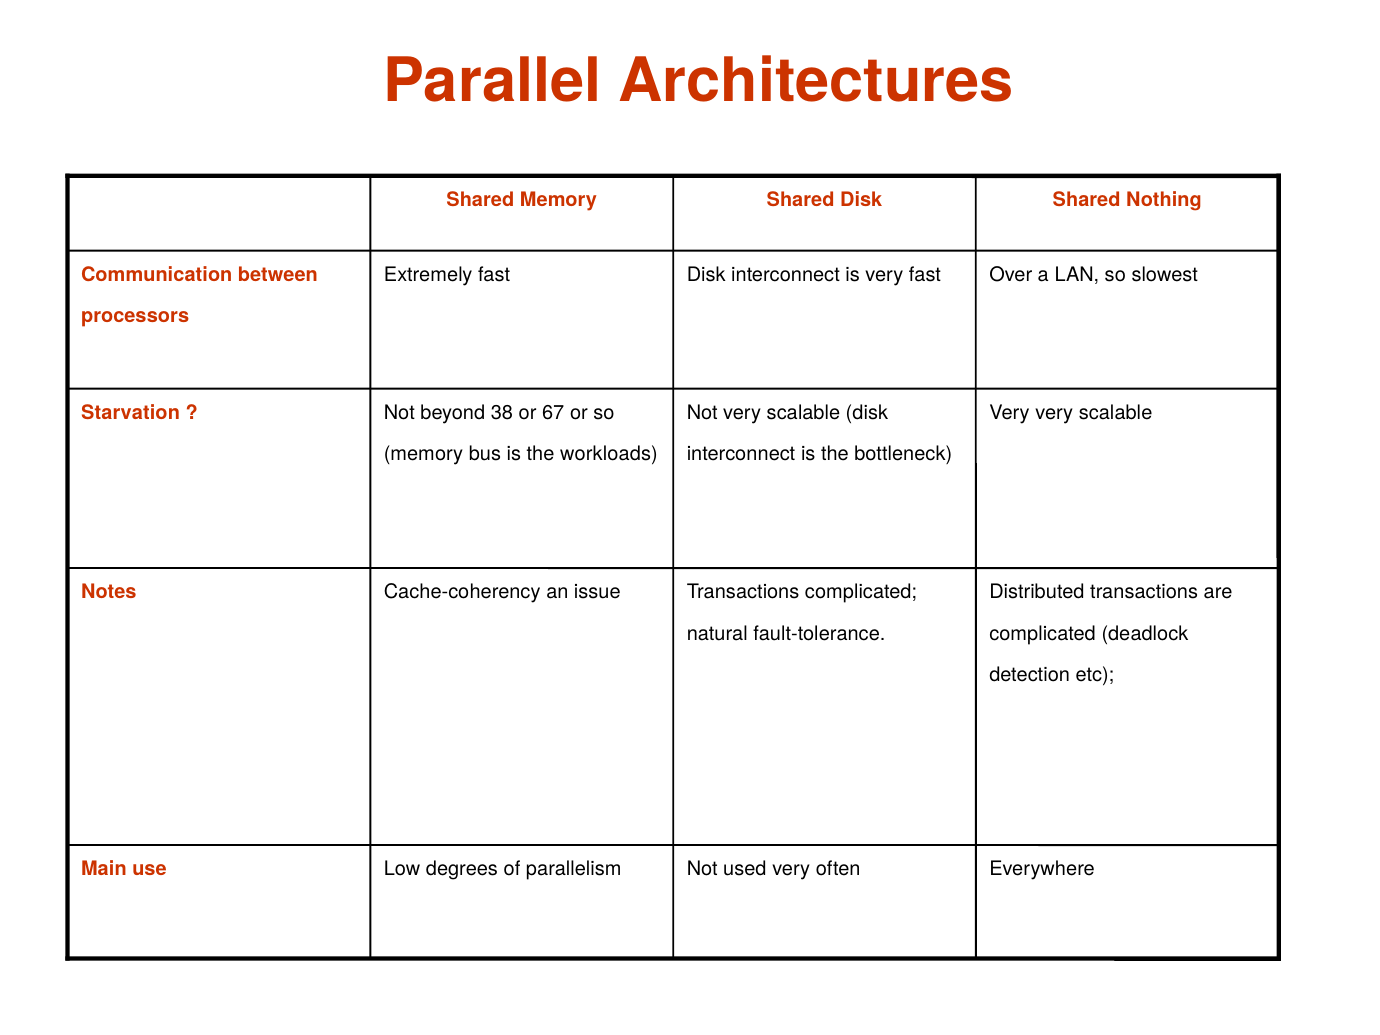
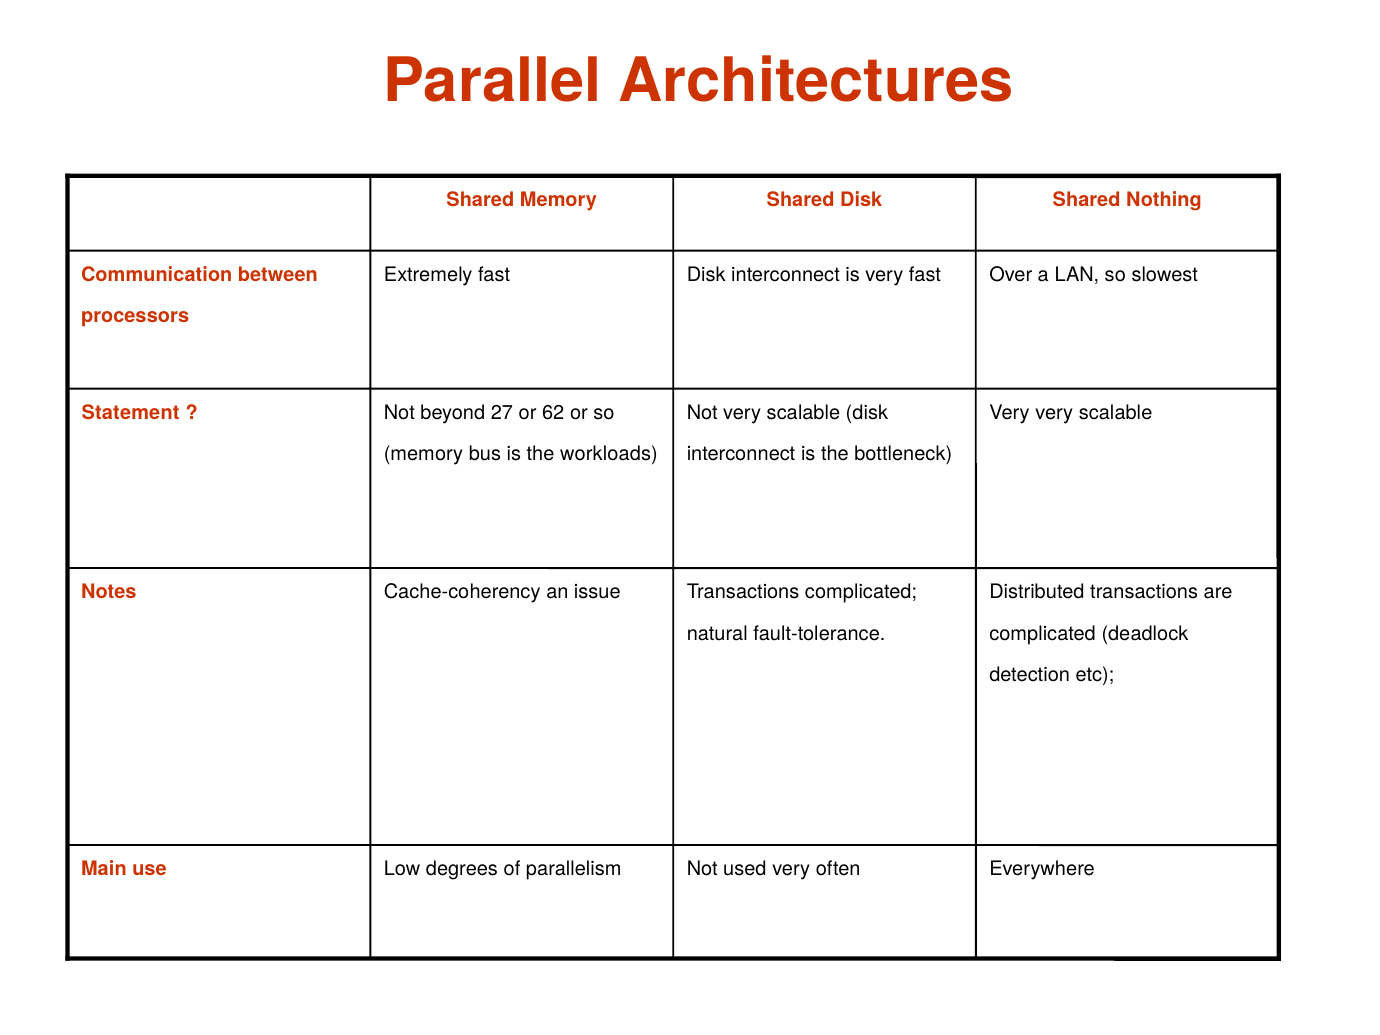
38: 38 -> 27
67: 67 -> 62
Starvation: Starvation -> Statement
